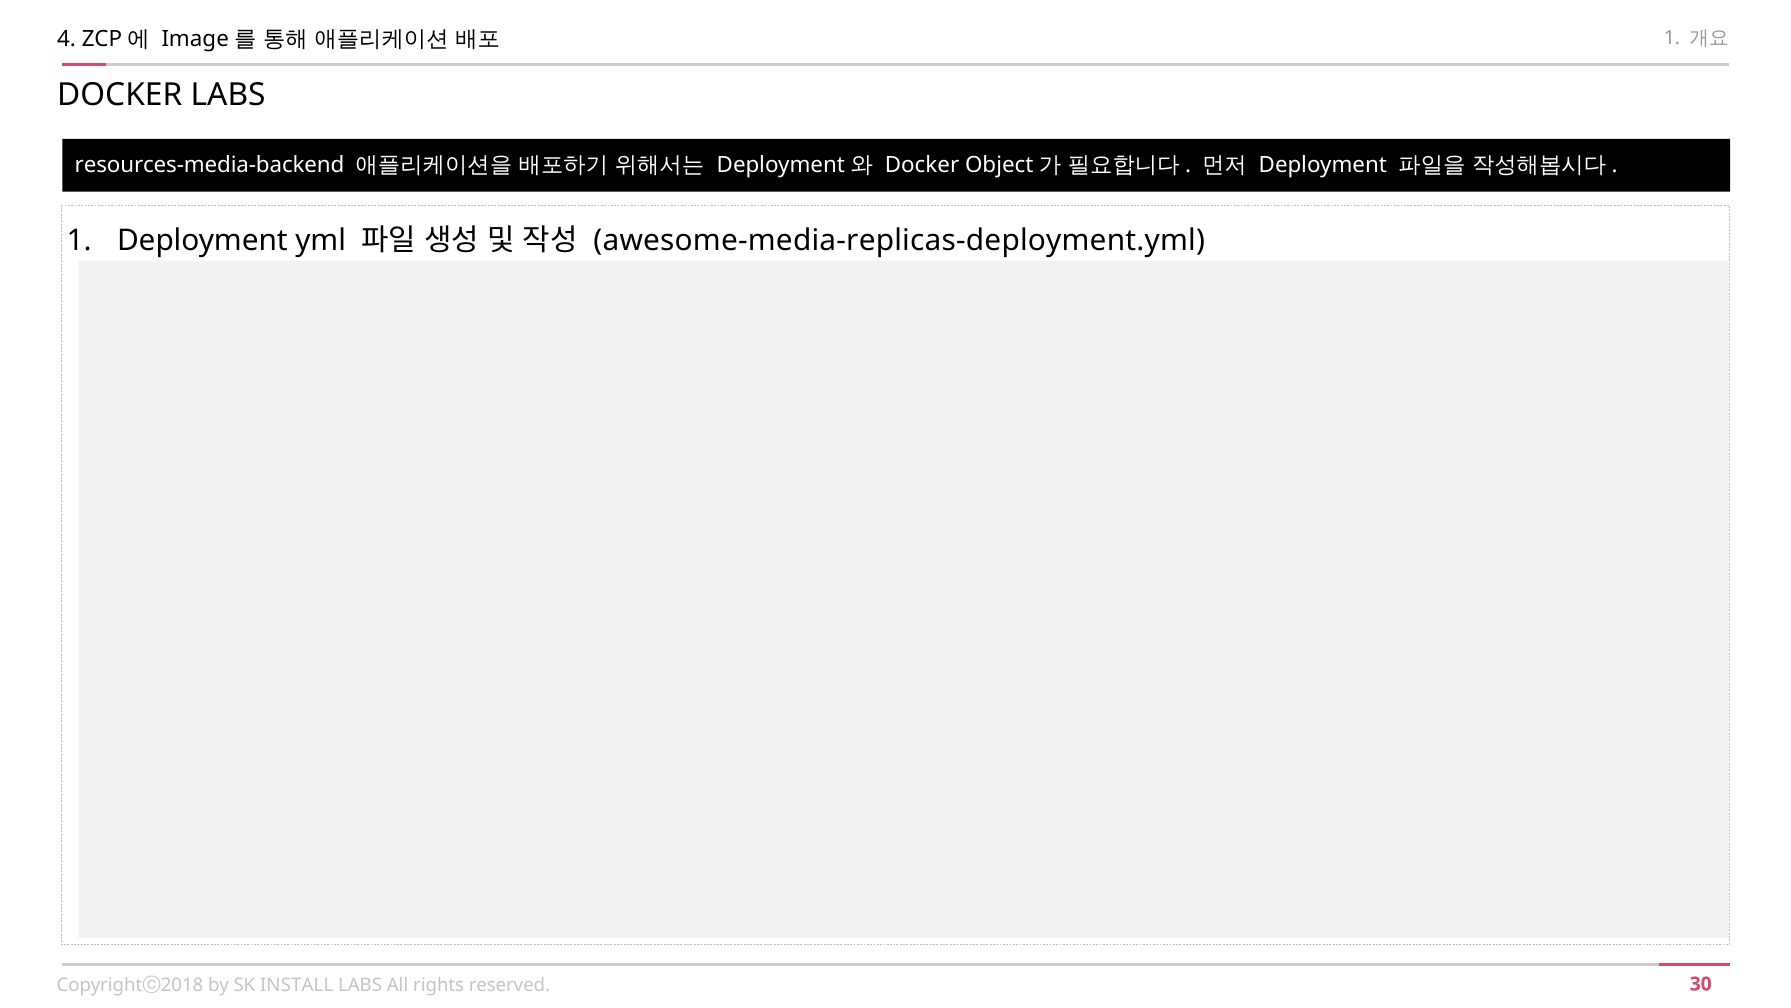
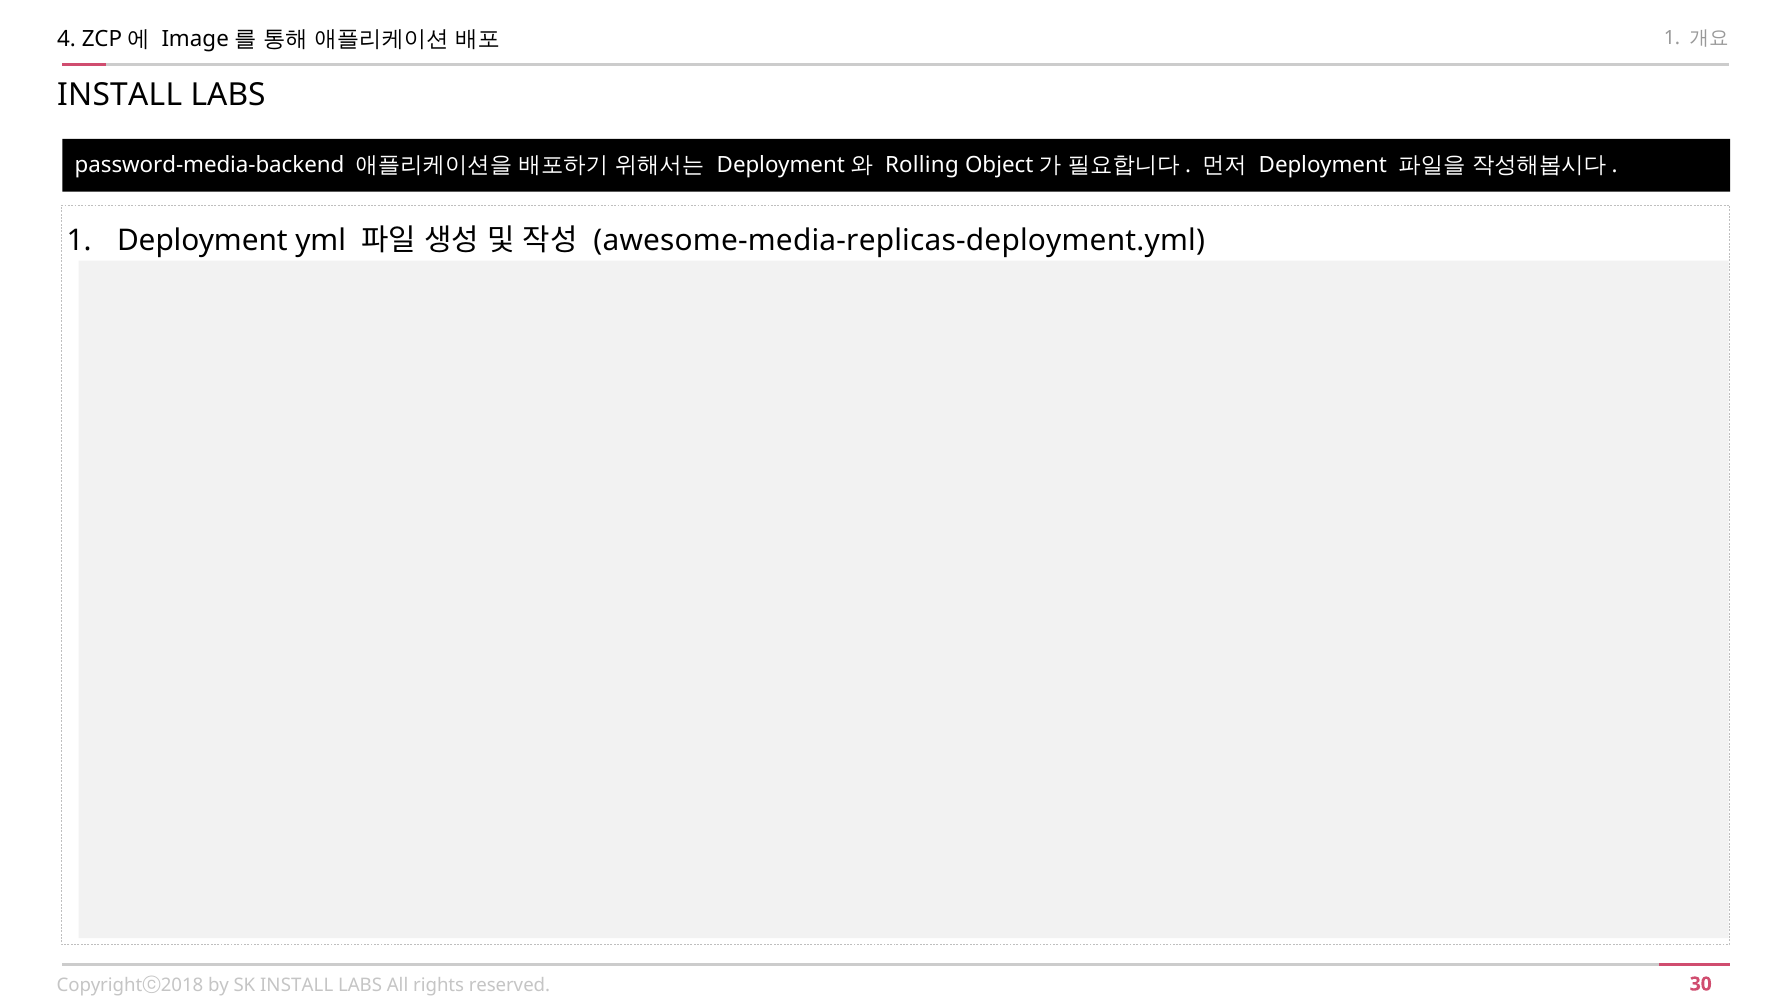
DOCKER at (120, 95): DOCKER -> INSTALL
resources-media-backend: resources-media-backend -> password-media-backend
Docker at (922, 165): Docker -> Rolling
